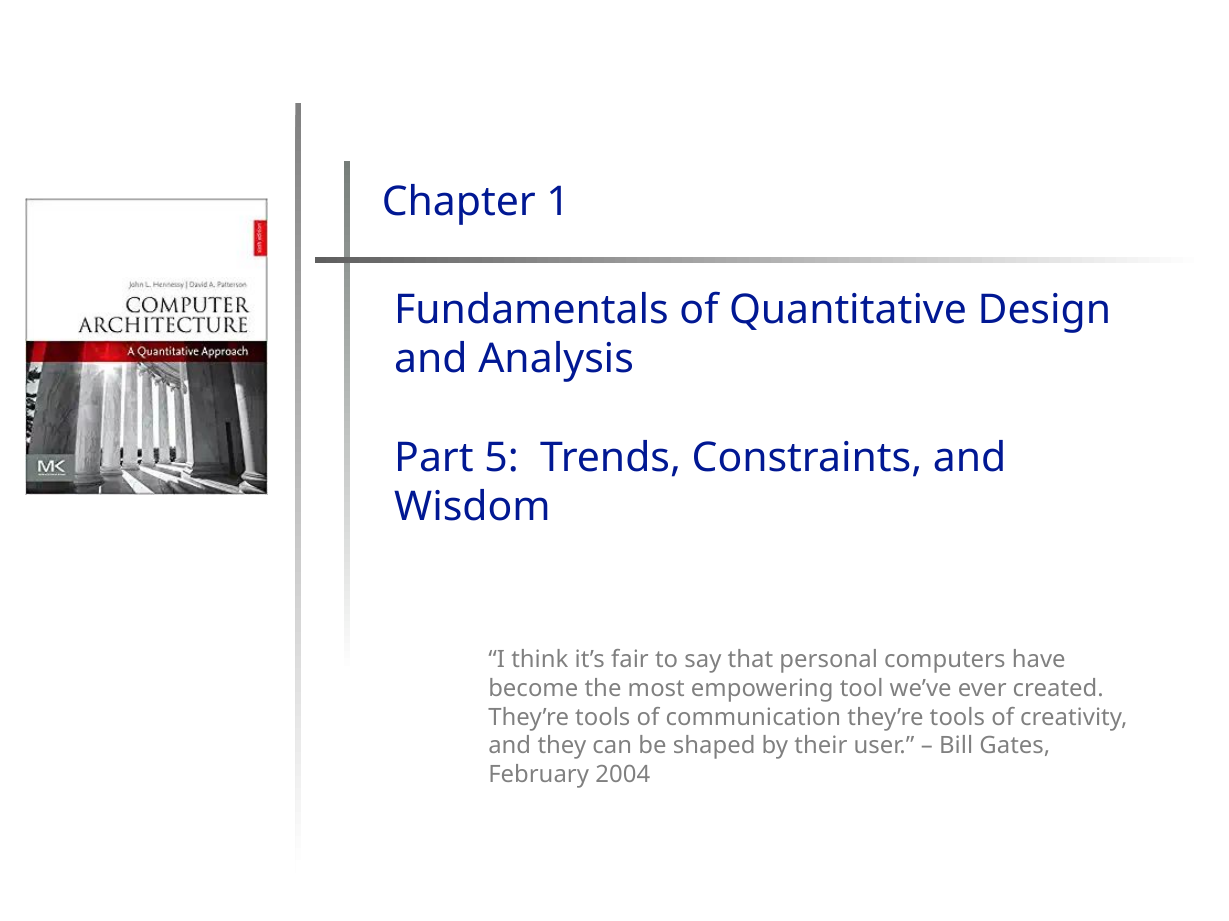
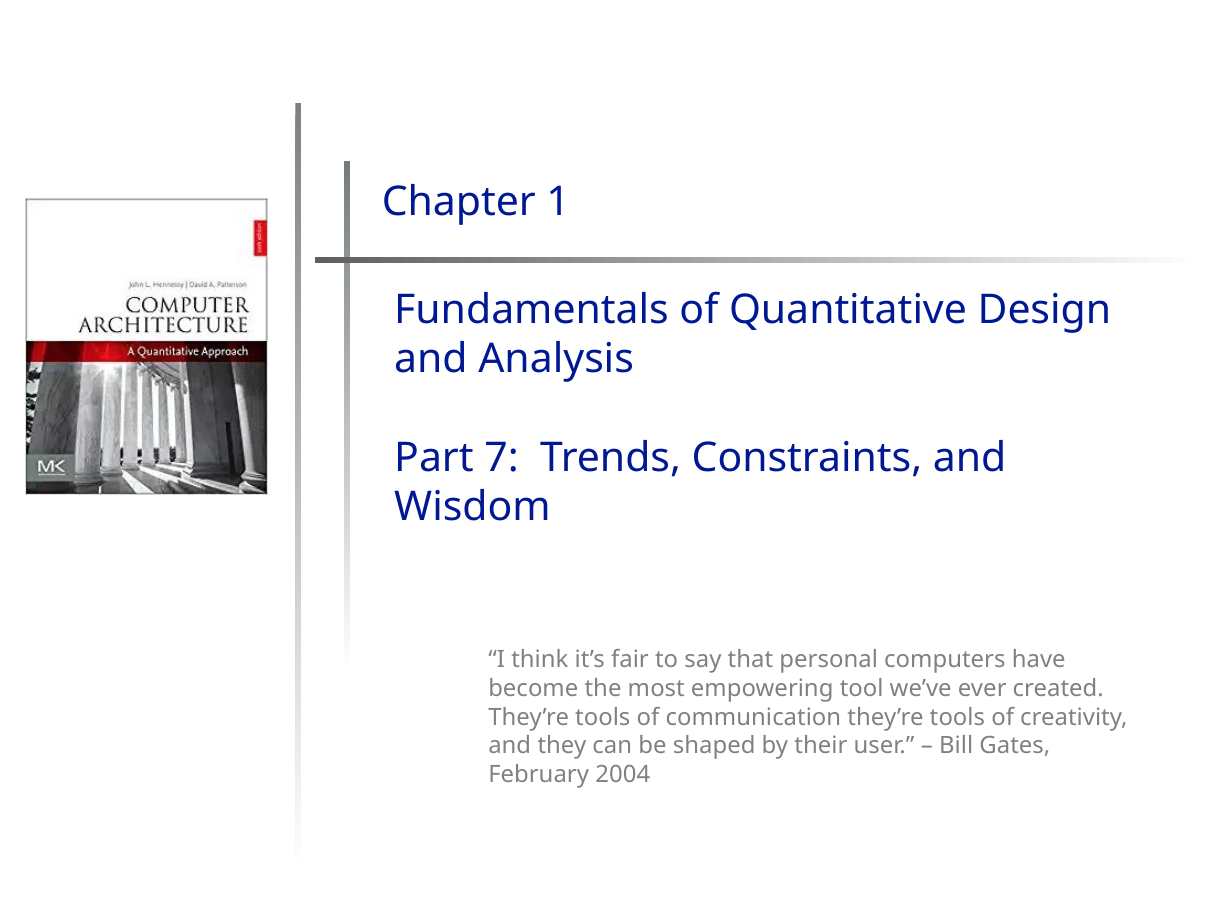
5: 5 -> 7
